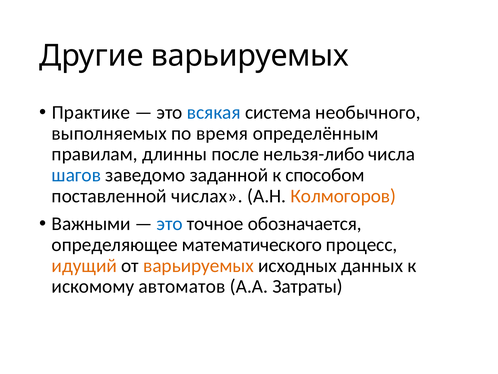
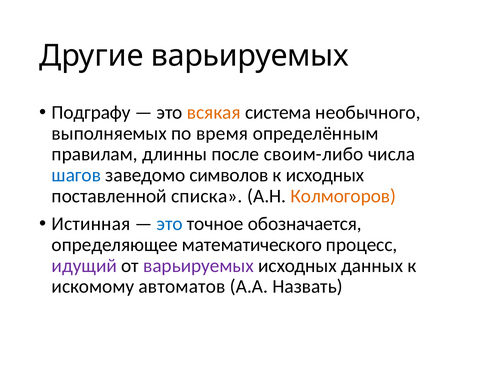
Практике: Практике -> Подграфу
всякая colour: blue -> orange
нельзя-либо: нельзя-либо -> своим-либо
заданной: заданной -> символов
к способом: способом -> исходных
числах: числах -> списка
Важными: Важными -> Истинная
идущий colour: orange -> purple
варьируемых at (198, 265) colour: orange -> purple
Затраты: Затраты -> Назвать
